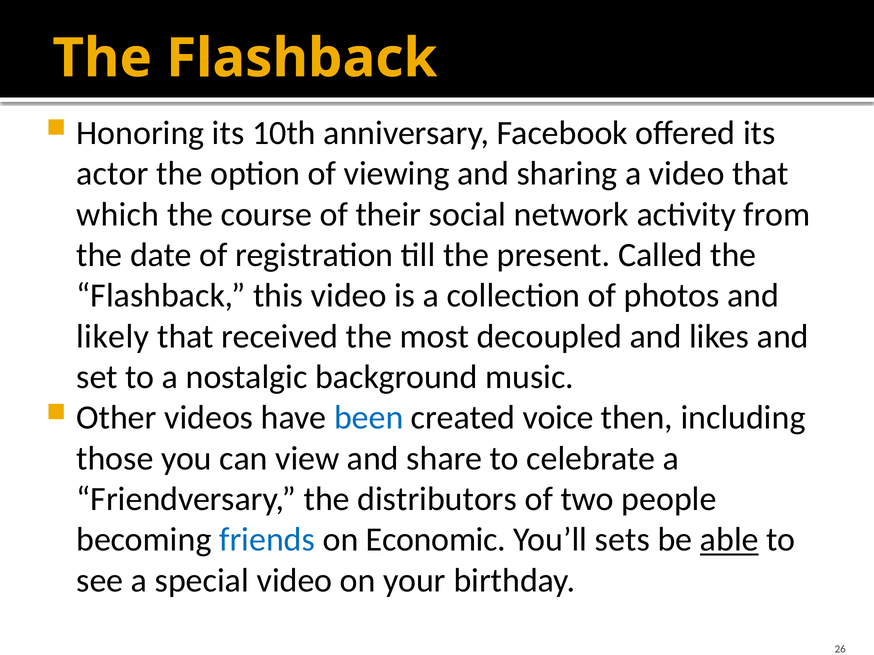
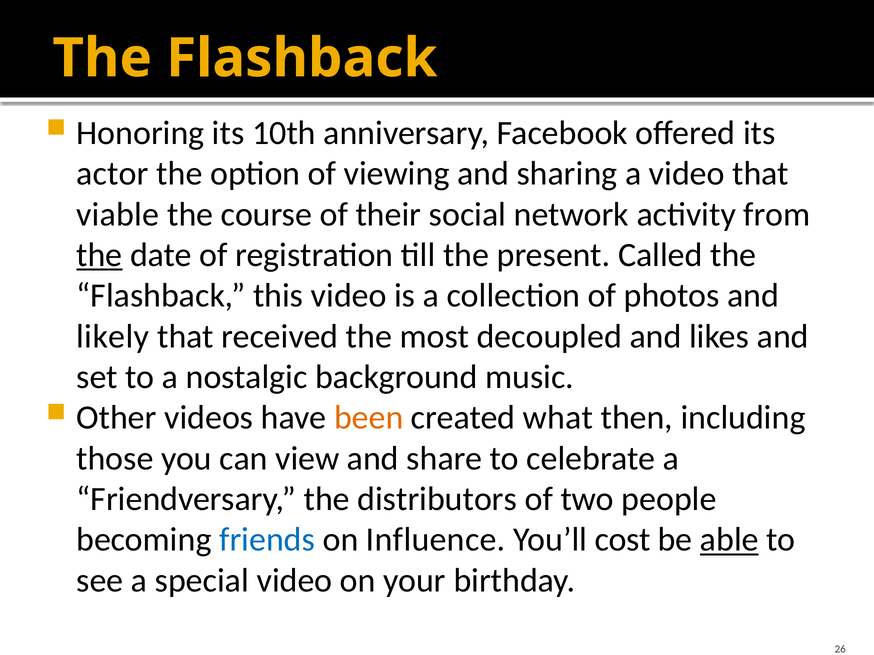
which: which -> viable
the at (99, 255) underline: none -> present
been colour: blue -> orange
voice: voice -> what
Economic: Economic -> Influence
sets: sets -> cost
